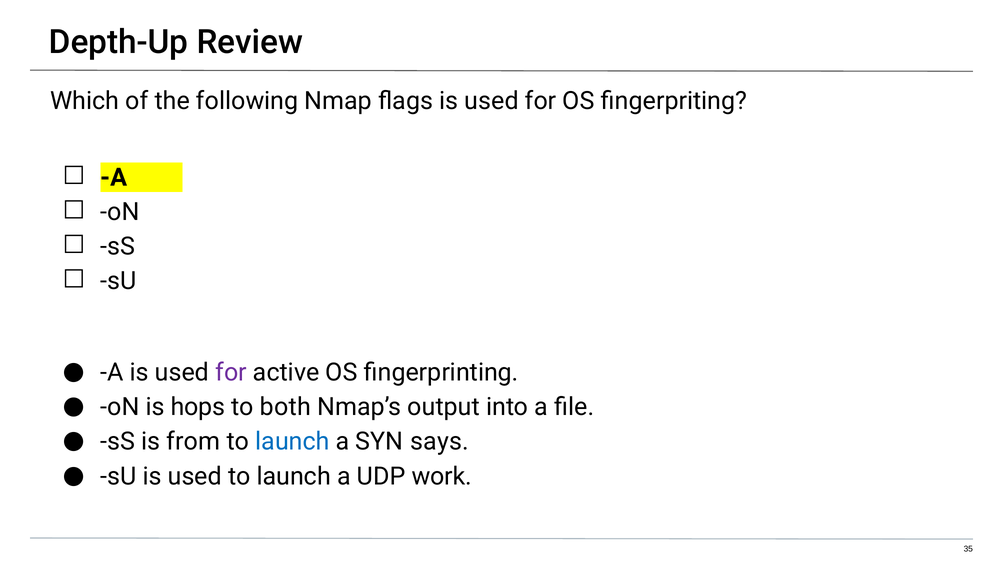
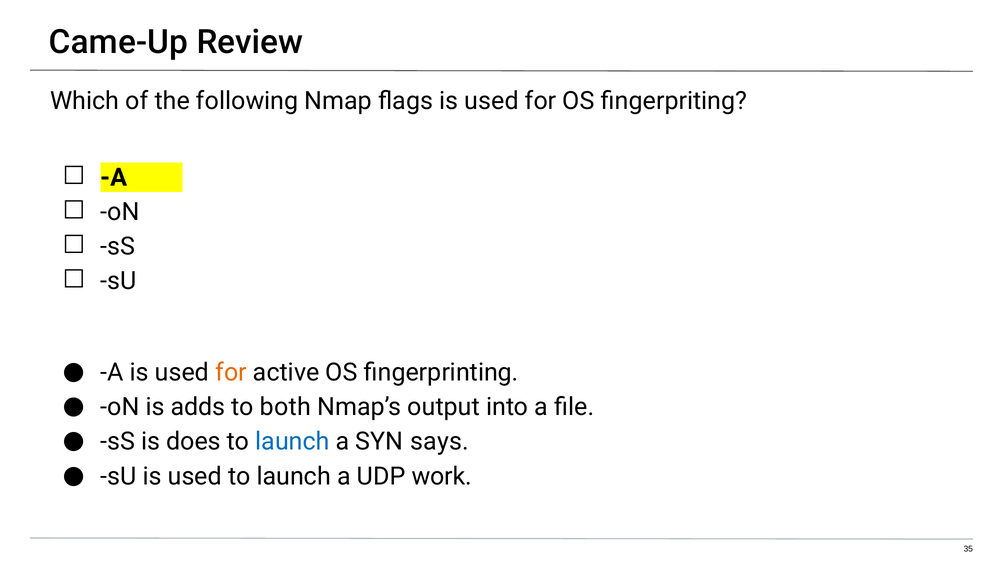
Depth-Up: Depth-Up -> Came-Up
for at (231, 373) colour: purple -> orange
hops: hops -> adds
from: from -> does
